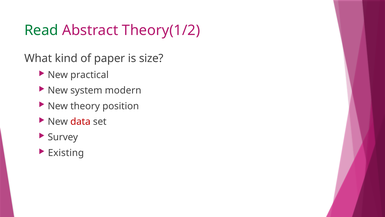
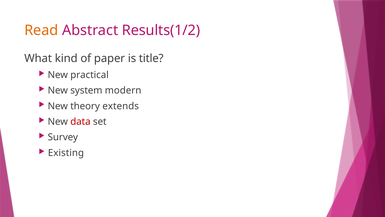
Read colour: green -> orange
Theory(1/2: Theory(1/2 -> Results(1/2
size: size -> title
position: position -> extends
